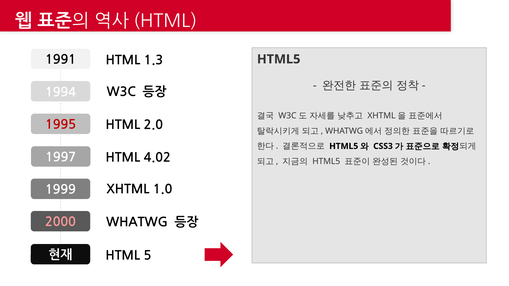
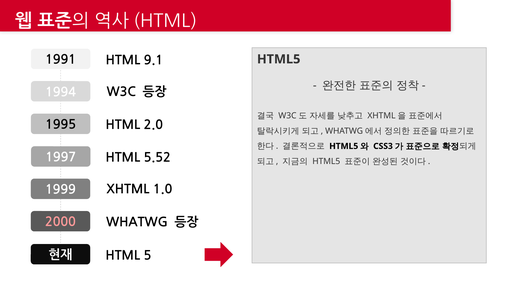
1.3: 1.3 -> 9.1
1995 colour: red -> black
4.02: 4.02 -> 5.52
